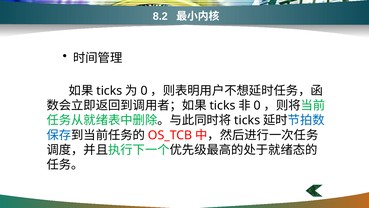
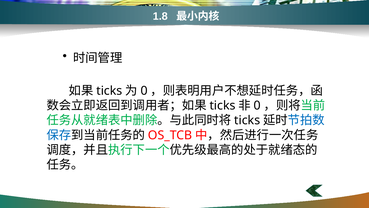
8.2: 8.2 -> 1.8
